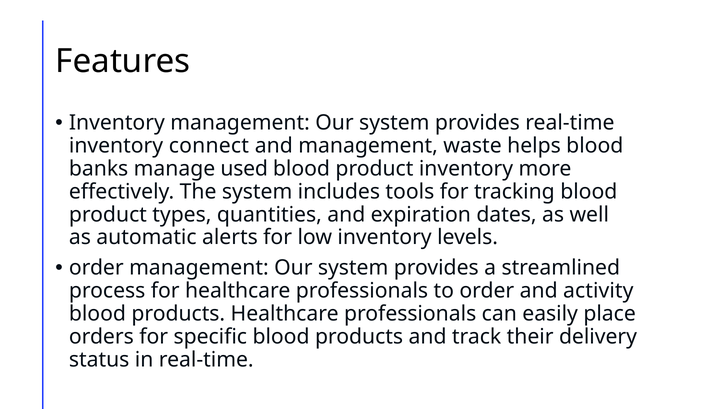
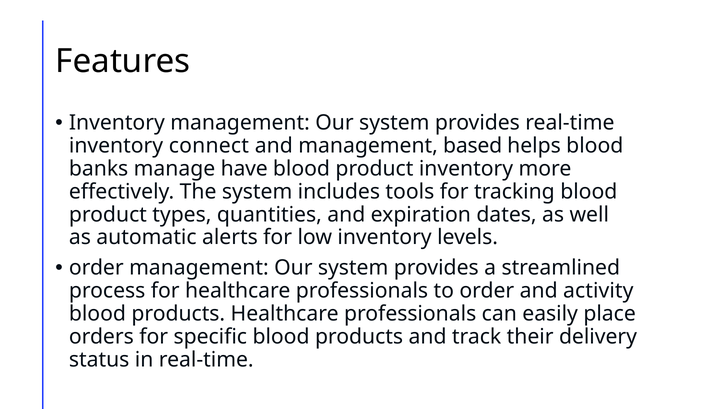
waste: waste -> based
used: used -> have
